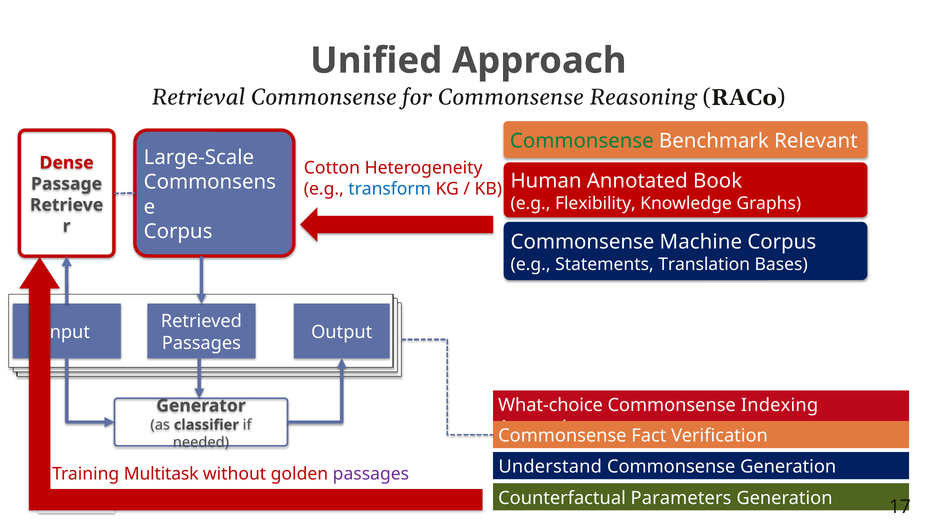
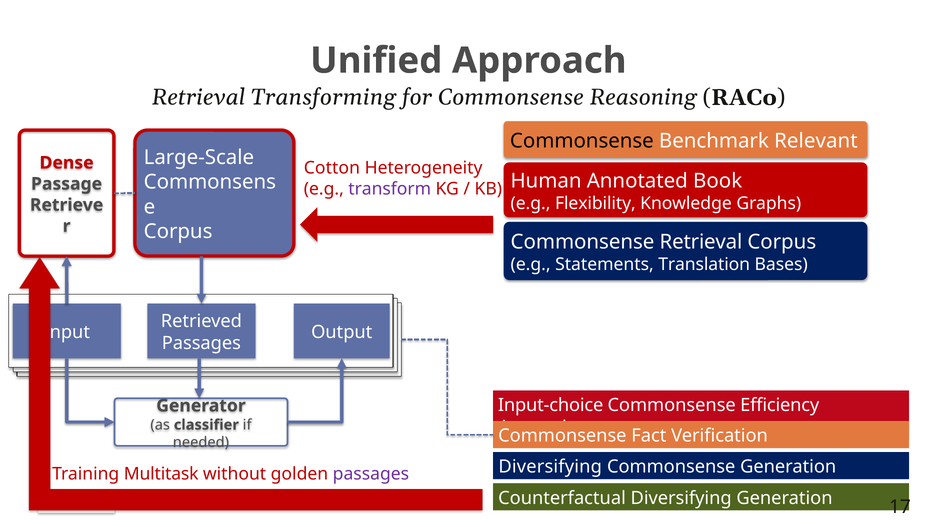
Retrieval Commonsense: Commonsense -> Transforming
Commonsense at (582, 141) colour: green -> black
transform colour: blue -> purple
Commonsense Machine: Machine -> Retrieval
What-choice: What-choice -> Input-choice
Indexing: Indexing -> Efficiency
Understand at (550, 466): Understand -> Diversifying
Counterfactual Parameters: Parameters -> Diversifying
